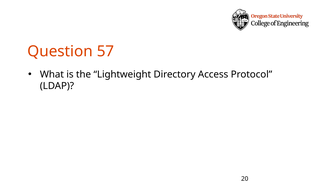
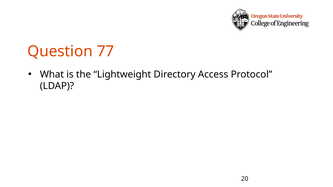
57: 57 -> 77
